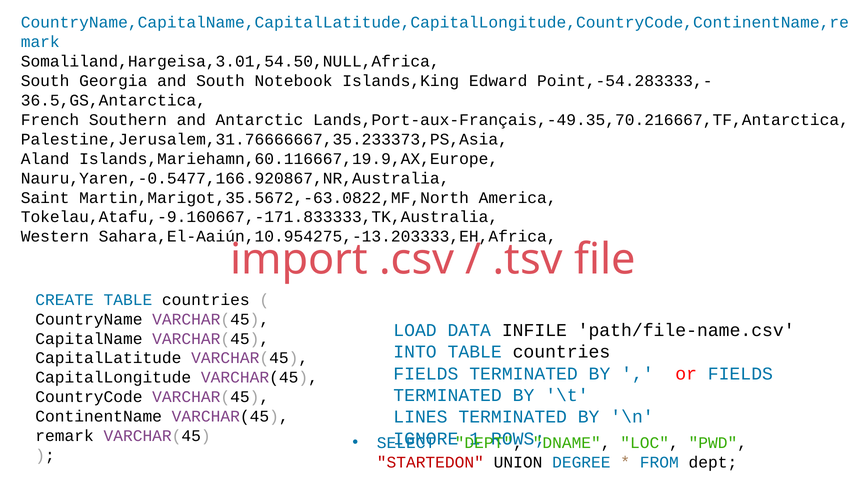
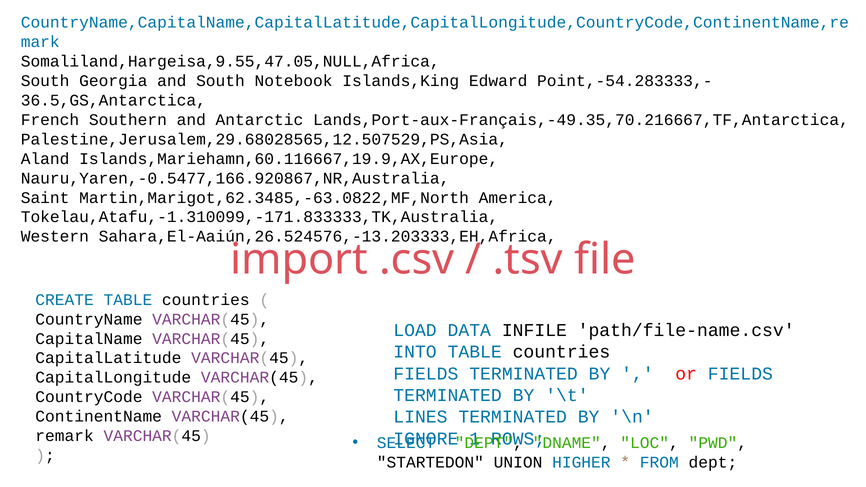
Somaliland,Hargeisa,3.01,54.50,NULL,Africa: Somaliland,Hargeisa,3.01,54.50,NULL,Africa -> Somaliland,Hargeisa,9.55,47.05,NULL,Africa
Palestine,Jerusalem,31.76666667,35.233373,PS,Asia: Palestine,Jerusalem,31.76666667,35.233373,PS,Asia -> Palestine,Jerusalem,29.68028565,12.507529,PS,Asia
Martin,Marigot,35.5672,-63.0822,MF,North: Martin,Marigot,35.5672,-63.0822,MF,North -> Martin,Marigot,62.3485,-63.0822,MF,North
Tokelau,Atafu,-9.160667,-171.833333,TK,Australia: Tokelau,Atafu,-9.160667,-171.833333,TK,Australia -> Tokelau,Atafu,-1.310099,-171.833333,TK,Australia
Sahara,El-Aaiún,10.954275,-13.203333,EH,Africa: Sahara,El-Aaiún,10.954275,-13.203333,EH,Africa -> Sahara,El-Aaiún,26.524576,-13.203333,EH,Africa
STARTEDON colour: red -> black
DEGREE: DEGREE -> HIGHER
